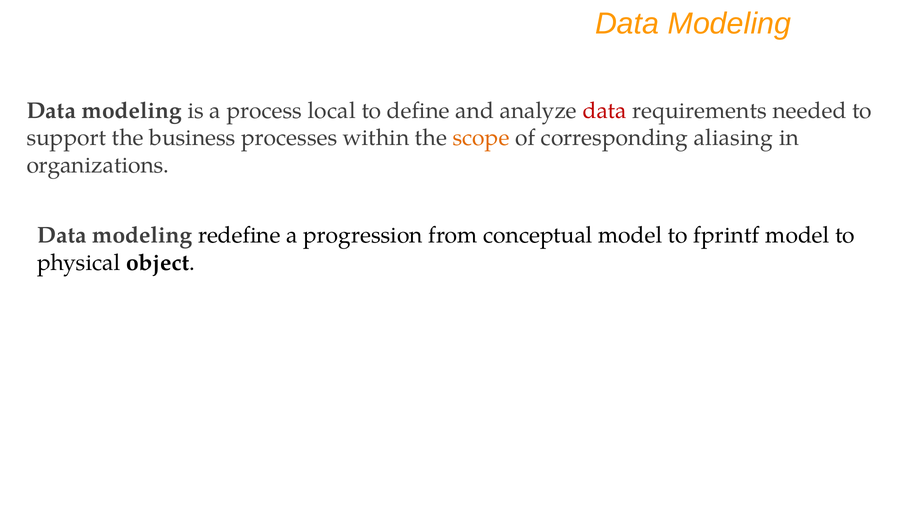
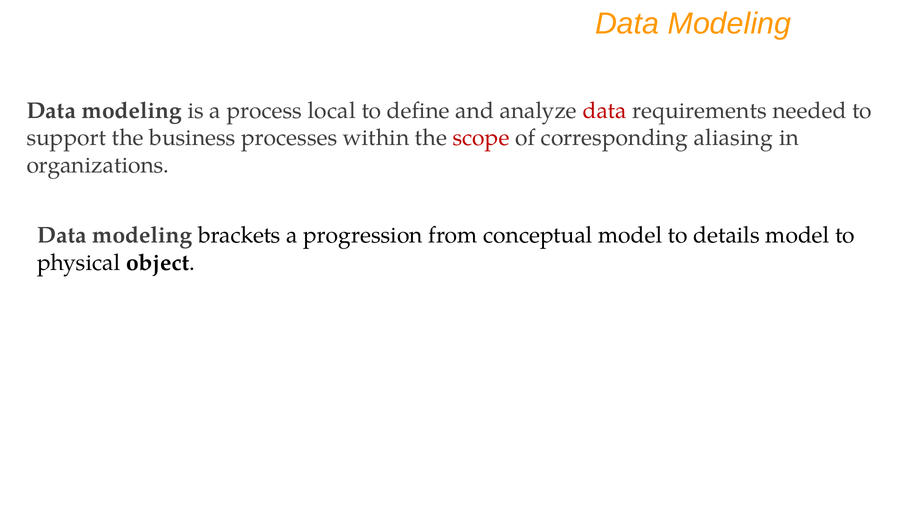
scope colour: orange -> red
redefine: redefine -> brackets
fprintf: fprintf -> details
